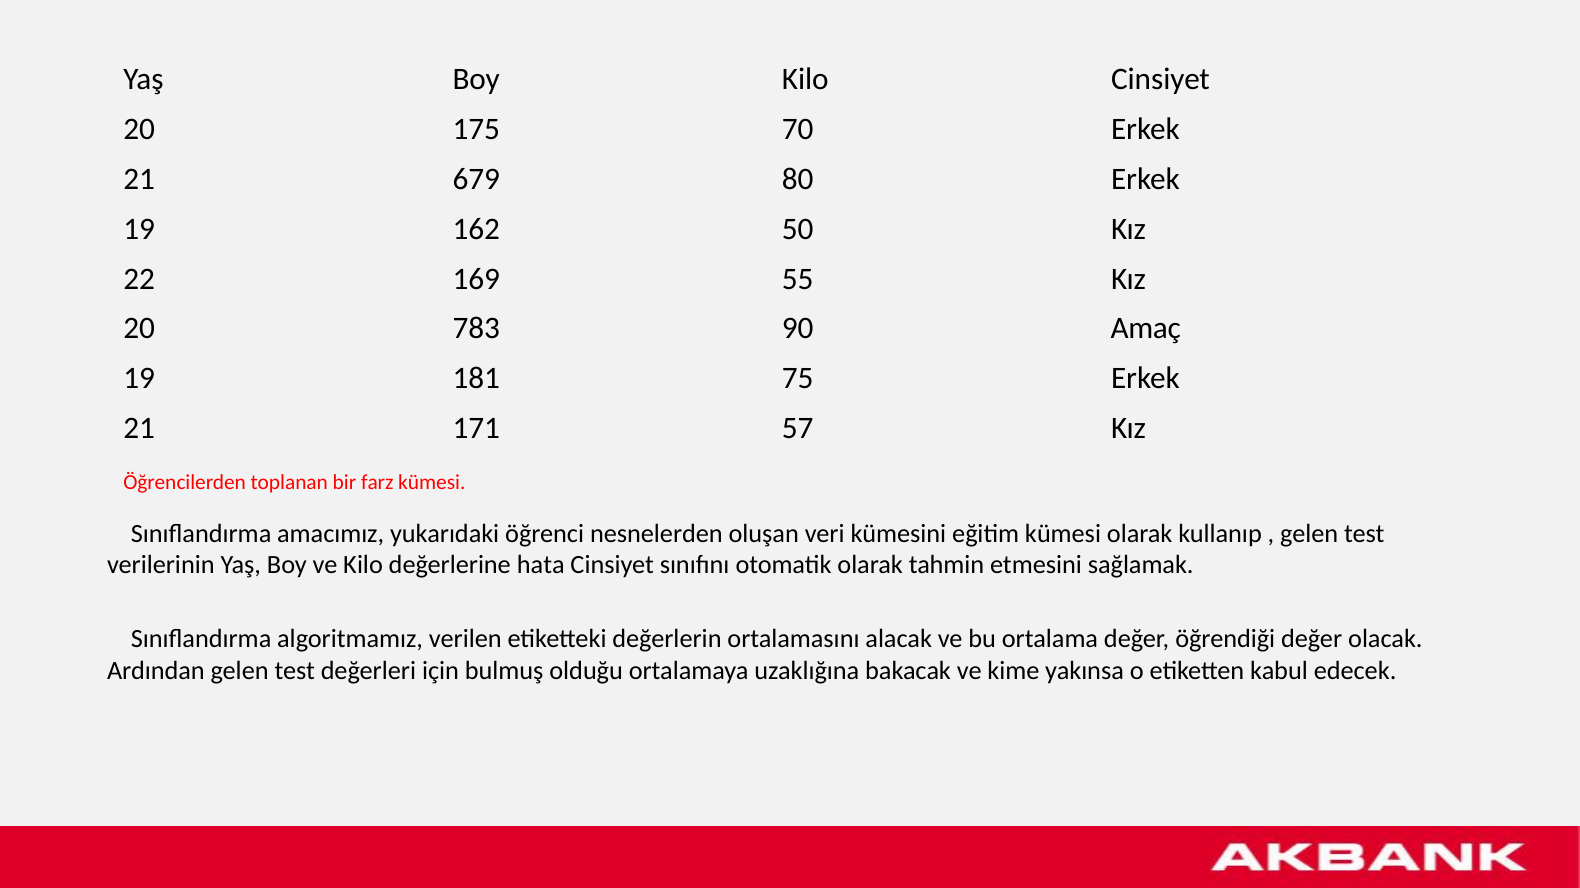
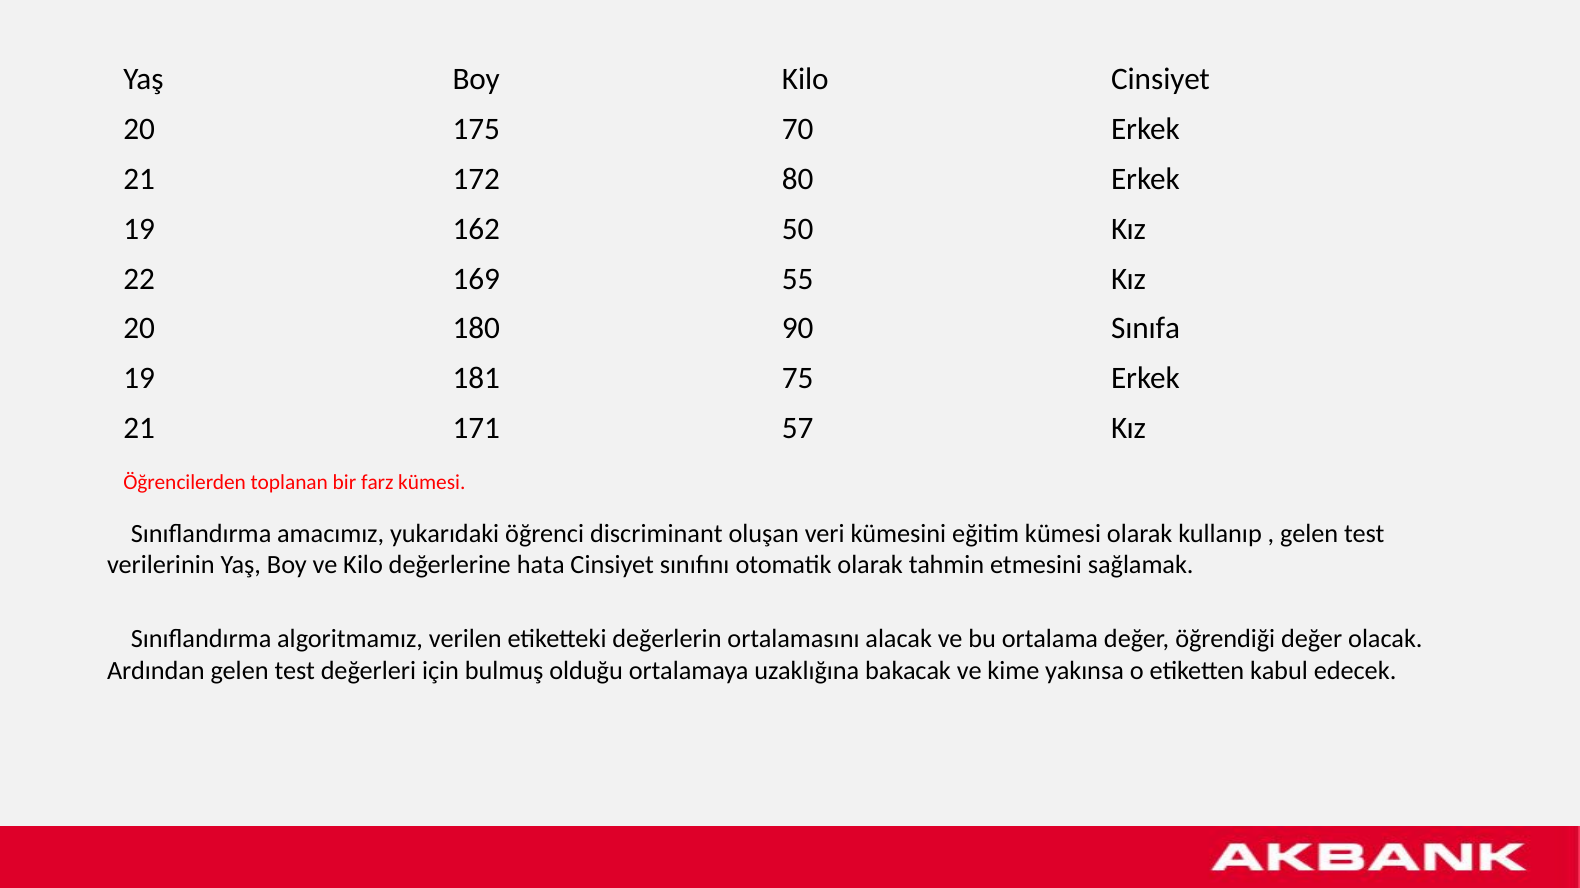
679: 679 -> 172
783: 783 -> 180
Amaç: Amaç -> Sınıfa
nesnelerden: nesnelerden -> discriminant
